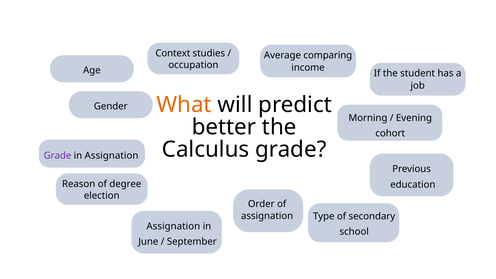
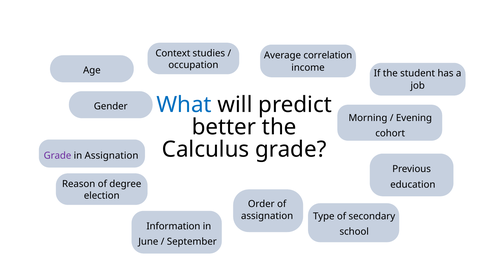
comparing: comparing -> correlation
What colour: orange -> blue
Assignation at (173, 226): Assignation -> Information
